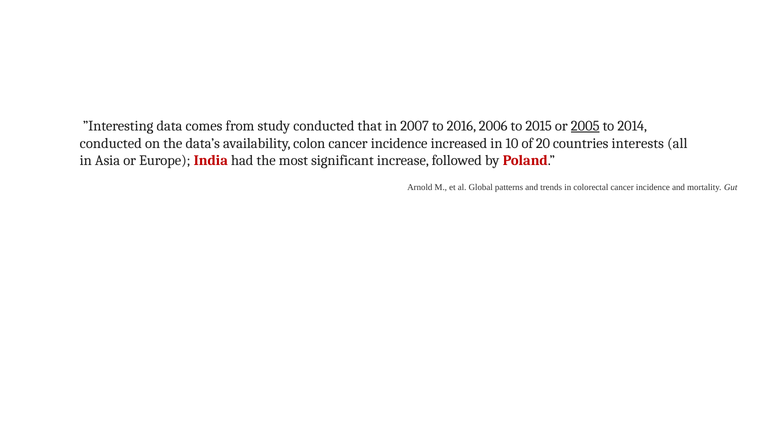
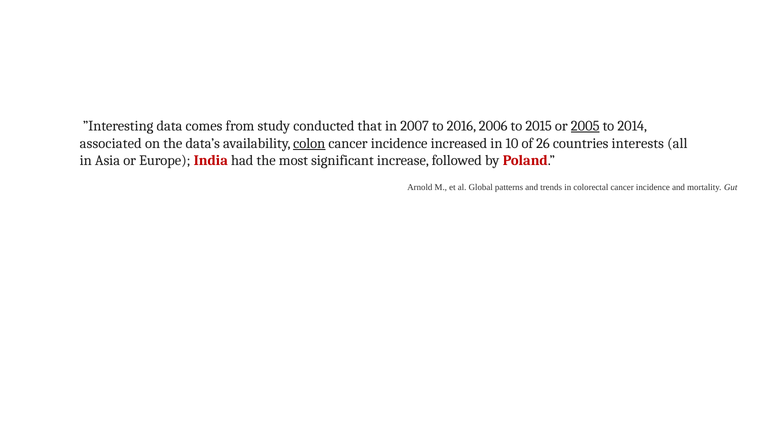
conducted at (111, 143): conducted -> associated
colon underline: none -> present
20: 20 -> 26
